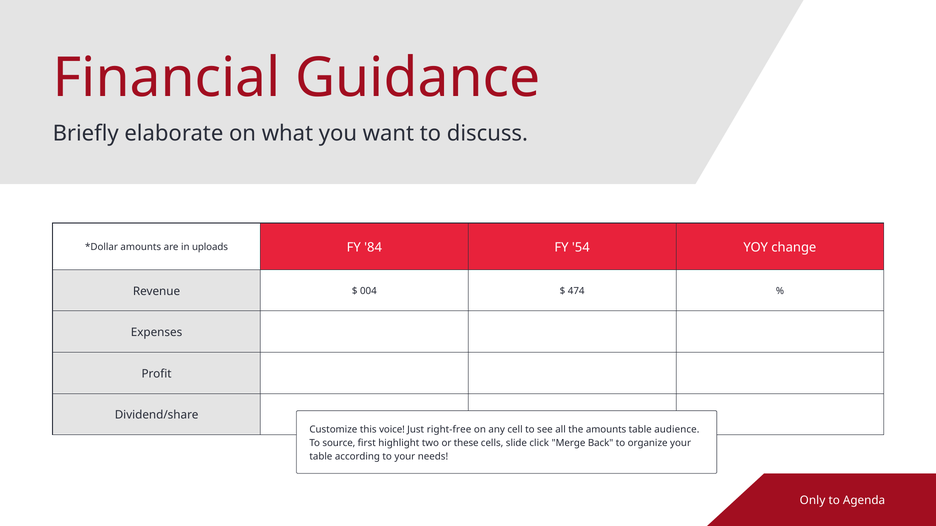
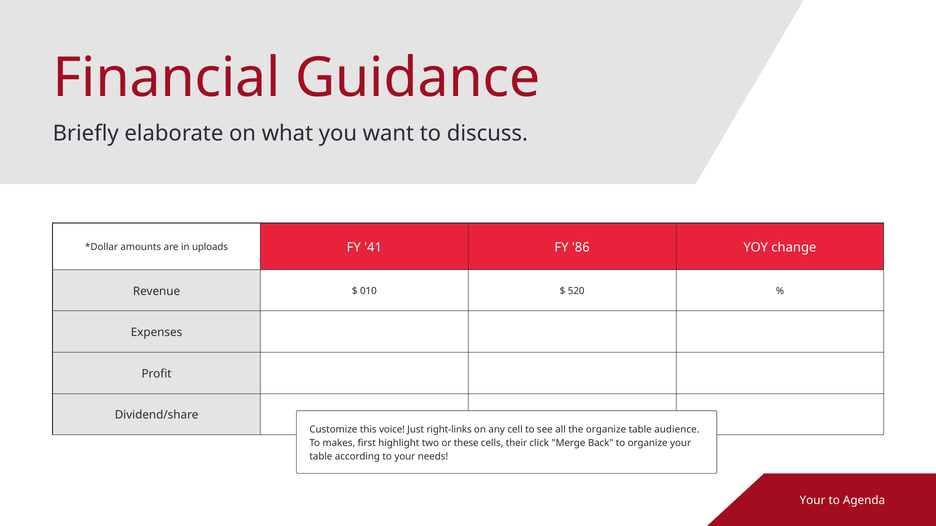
84: 84 -> 41
54: 54 -> 86
004: 004 -> 010
474: 474 -> 520
right-free: right-free -> right-links
the amounts: amounts -> organize
source: source -> makes
slide: slide -> their
Only at (812, 501): Only -> Your
